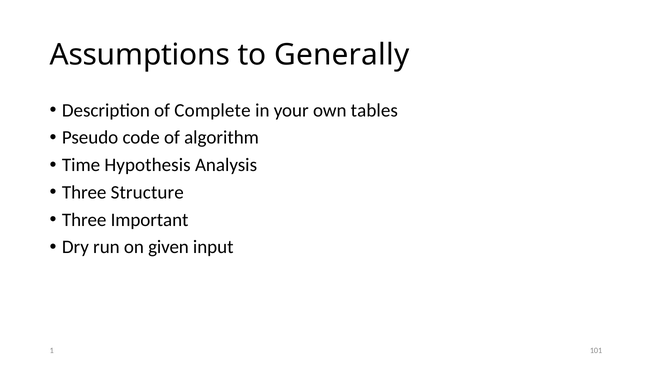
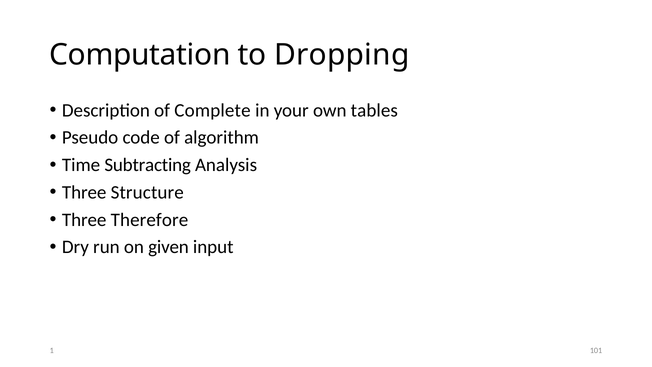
Assumptions: Assumptions -> Computation
Generally: Generally -> Dropping
Hypothesis: Hypothesis -> Subtracting
Important: Important -> Therefore
